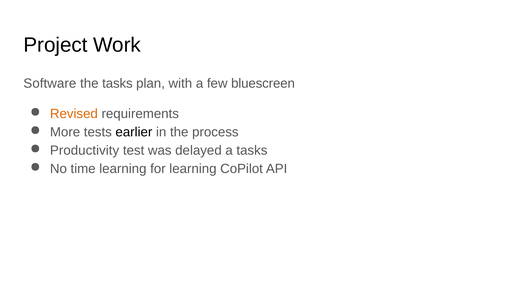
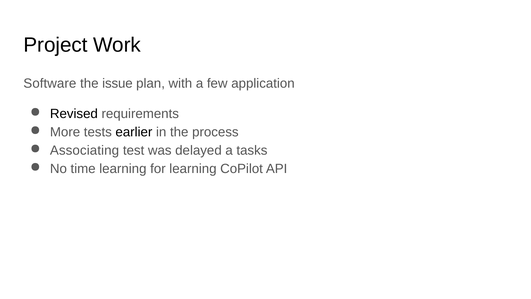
the tasks: tasks -> issue
bluescreen: bluescreen -> application
Revised colour: orange -> black
Productivity: Productivity -> Associating
